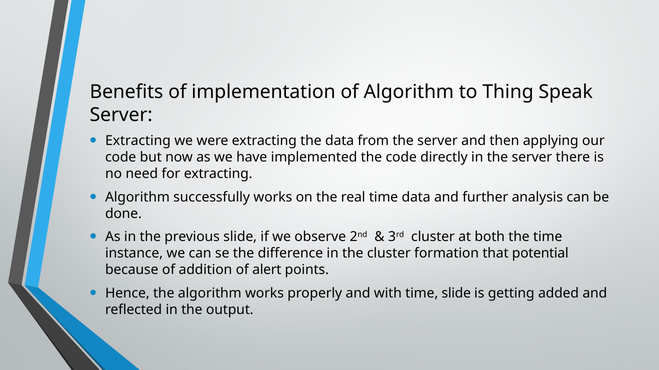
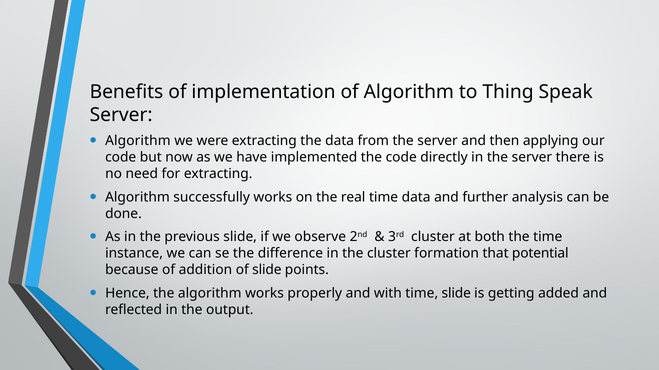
Extracting at (138, 141): Extracting -> Algorithm
of alert: alert -> slide
